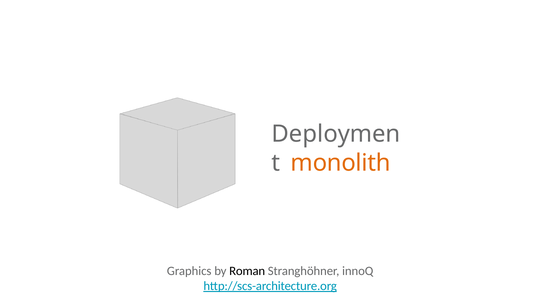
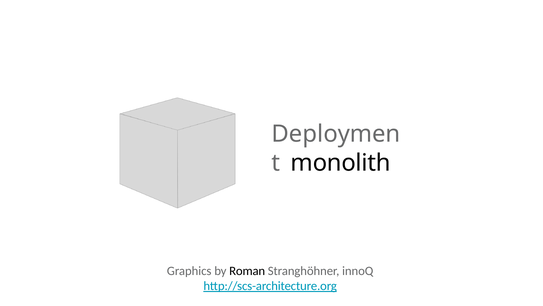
monolith colour: orange -> black
